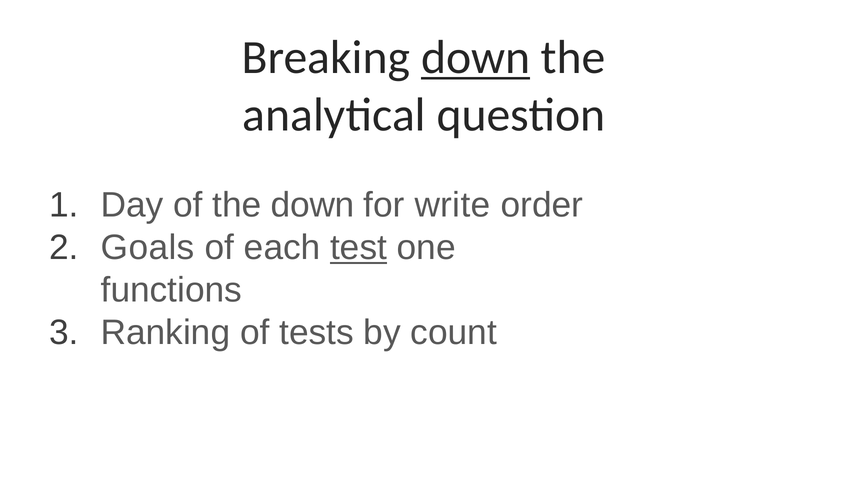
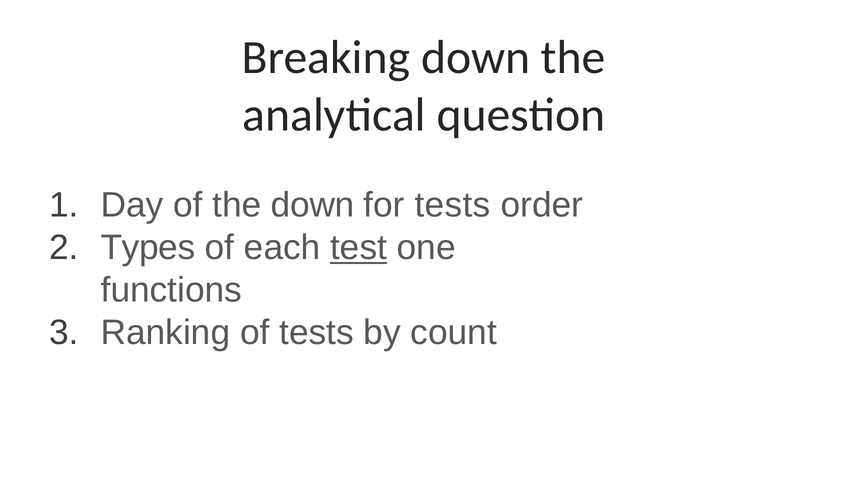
down at (476, 58) underline: present -> none
for write: write -> tests
Goals: Goals -> Types
